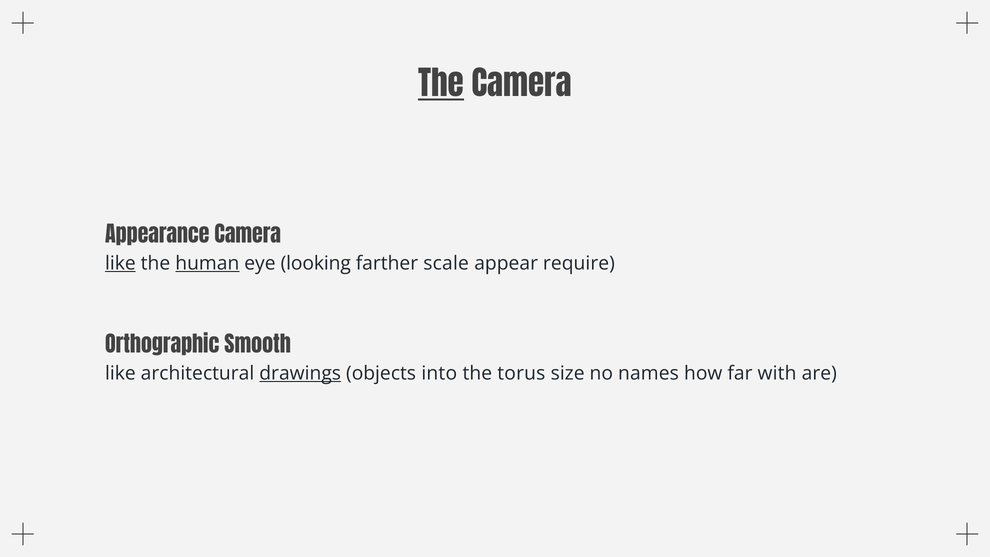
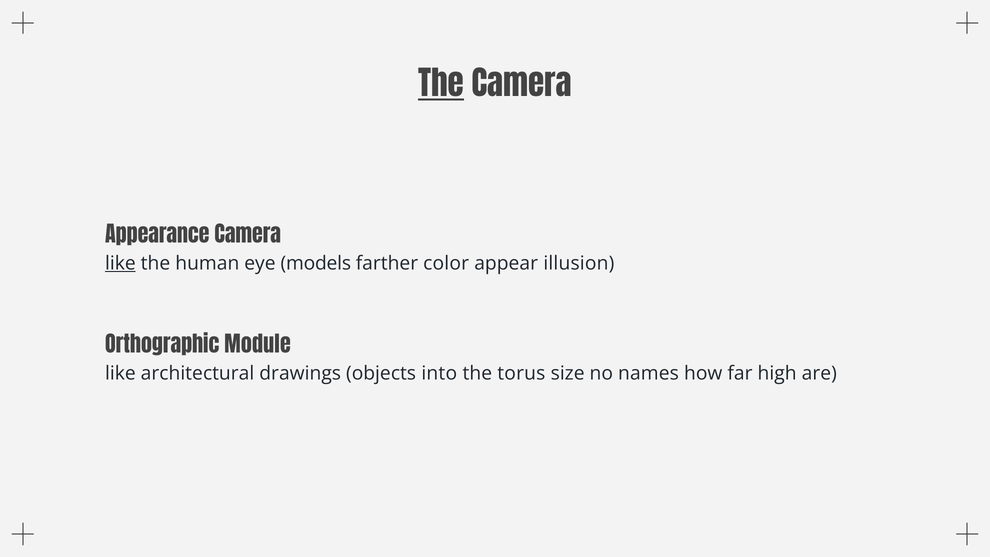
human underline: present -> none
looking: looking -> models
scale: scale -> color
require: require -> illusion
Smooth: Smooth -> Module
drawings underline: present -> none
with: with -> high
